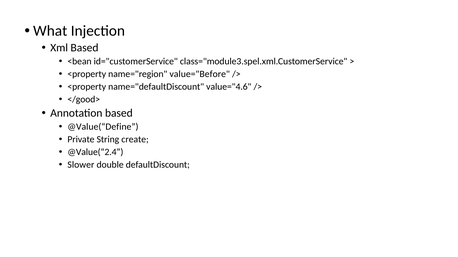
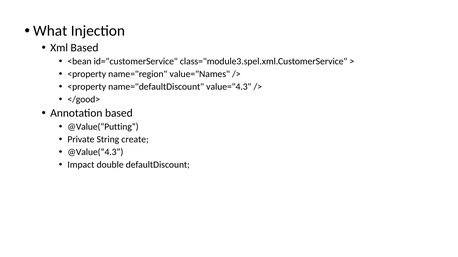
value="Before: value="Before -> value="Names
value="4.6: value="4.6 -> value="4.3
@Value(“Define: @Value(“Define -> @Value(“Putting
@Value(“2.4: @Value(“2.4 -> @Value(“4.3
Slower: Slower -> Impact
